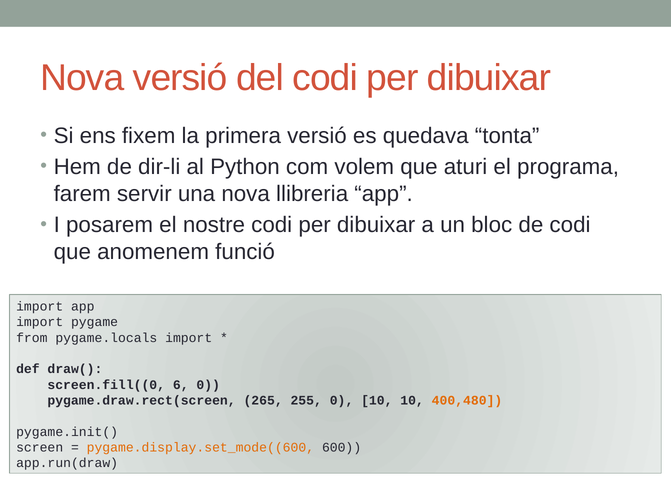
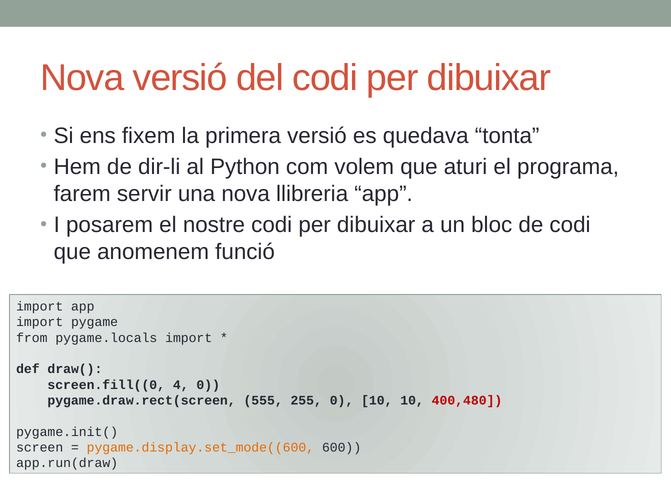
6: 6 -> 4
265: 265 -> 555
400,480 colour: orange -> red
